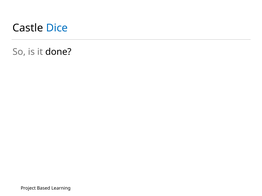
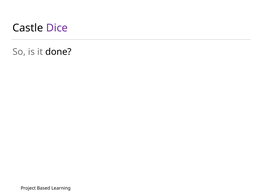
Dice colour: blue -> purple
